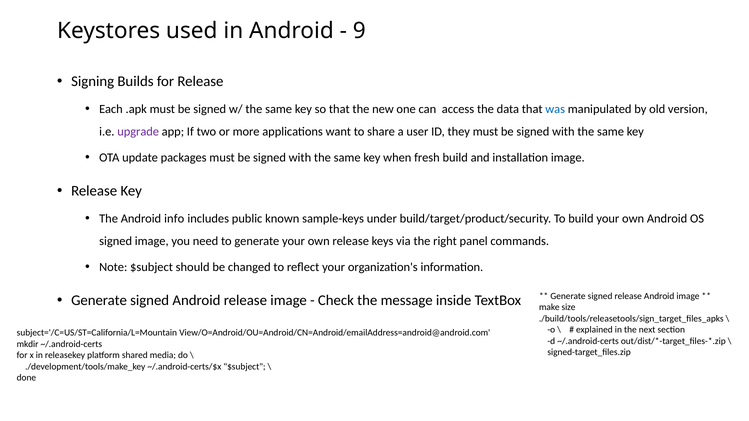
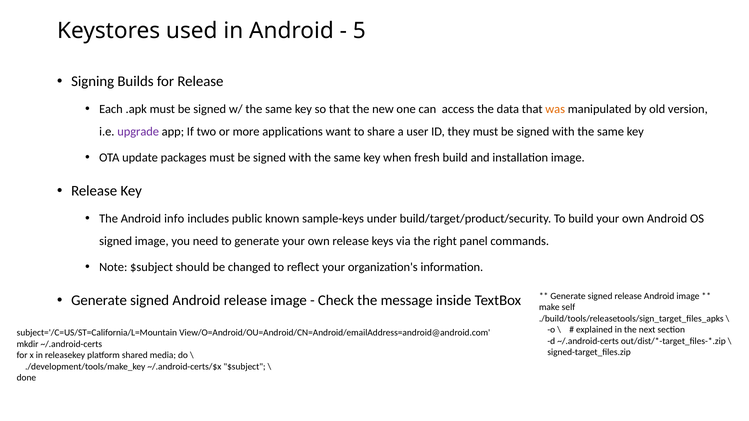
9: 9 -> 5
was colour: blue -> orange
size: size -> self
